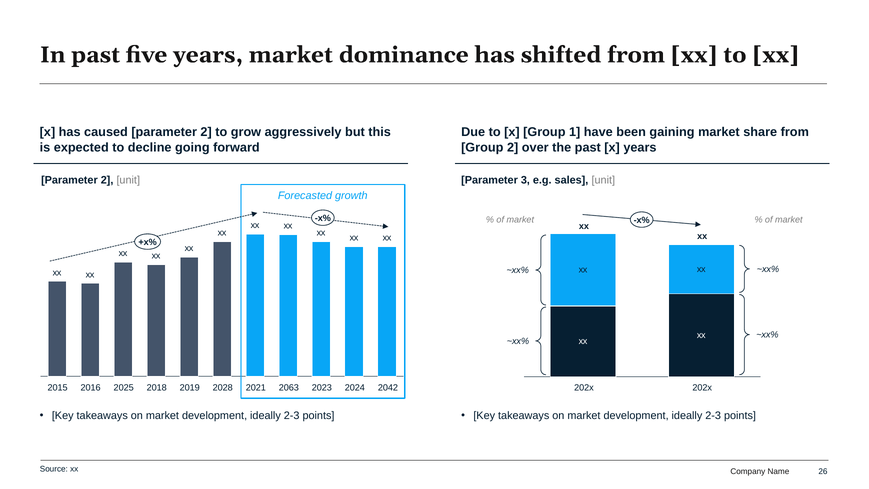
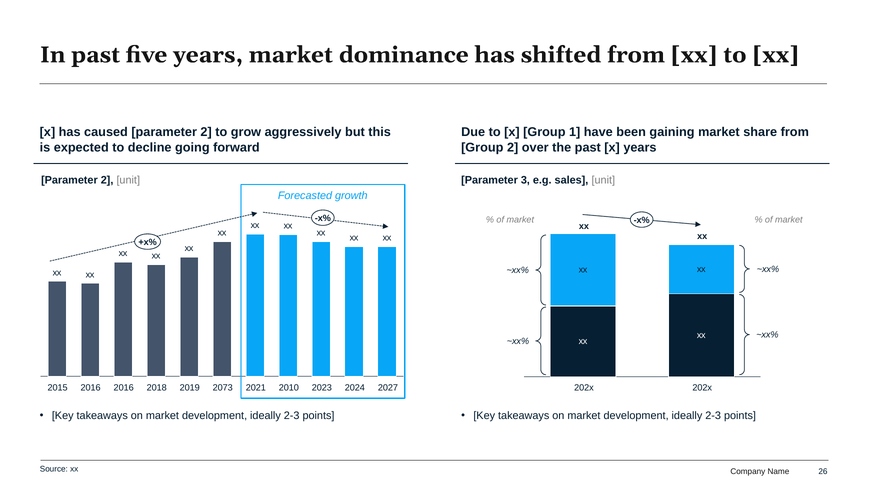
2016 2025: 2025 -> 2016
2028: 2028 -> 2073
2063: 2063 -> 2010
2042: 2042 -> 2027
